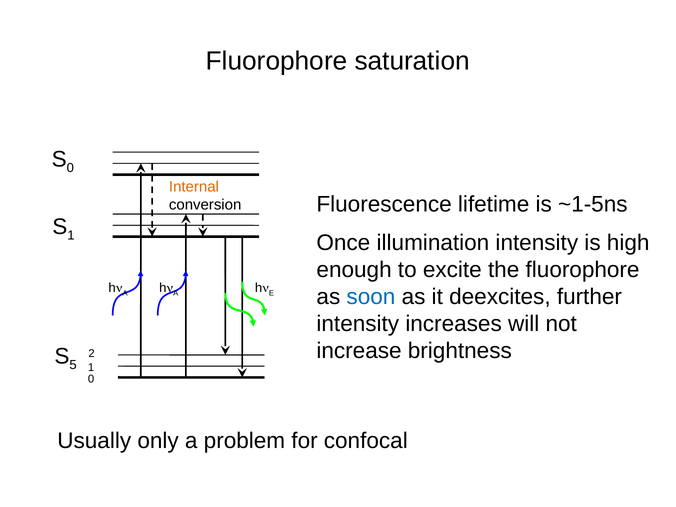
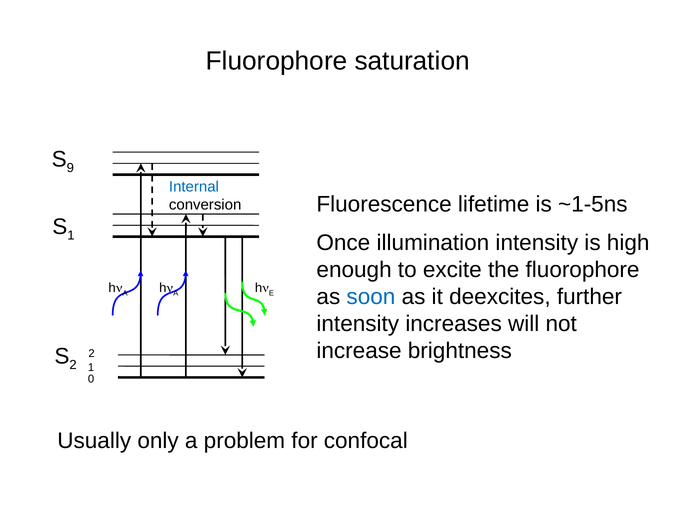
0 at (70, 168): 0 -> 9
Internal colour: orange -> blue
5 at (73, 365): 5 -> 2
